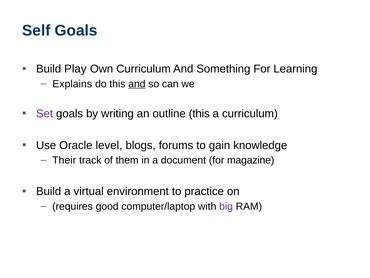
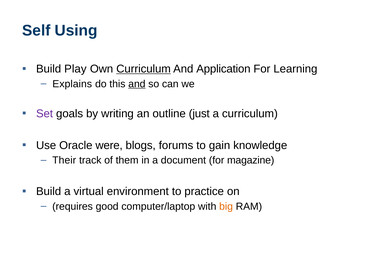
Self Goals: Goals -> Using
Curriculum at (144, 69) underline: none -> present
Something: Something -> Application
outline this: this -> just
level: level -> were
big colour: purple -> orange
